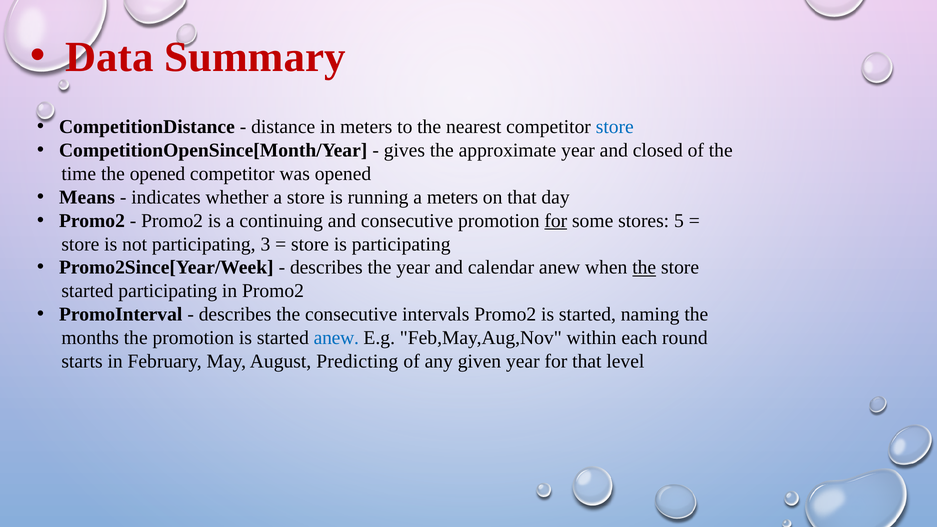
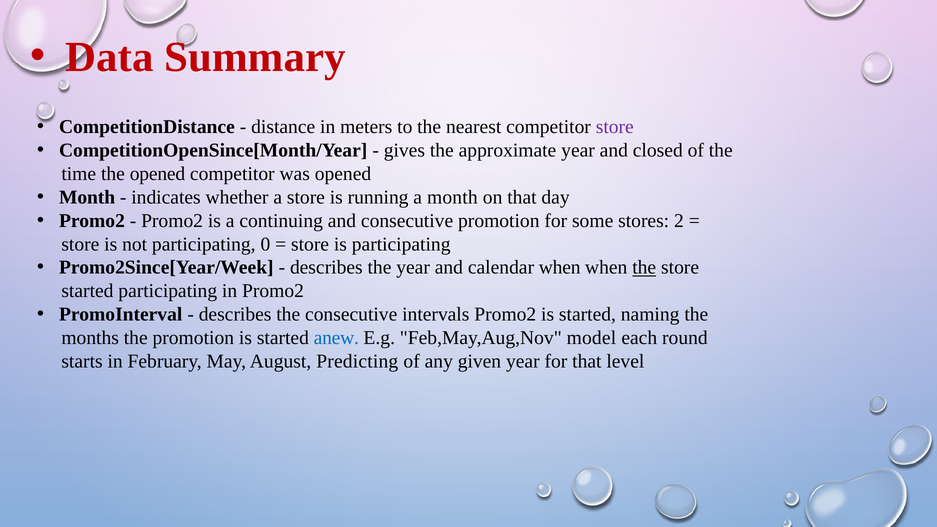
store at (615, 127) colour: blue -> purple
Means at (87, 197): Means -> Month
a meters: meters -> month
for at (556, 221) underline: present -> none
5: 5 -> 2
3: 3 -> 0
calendar anew: anew -> when
within: within -> model
